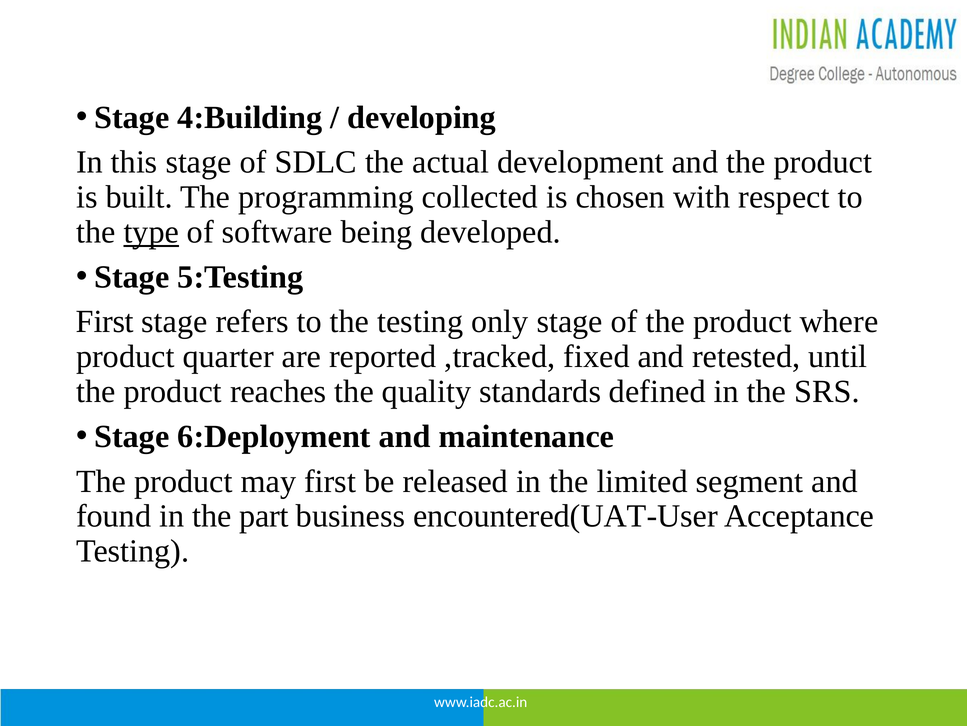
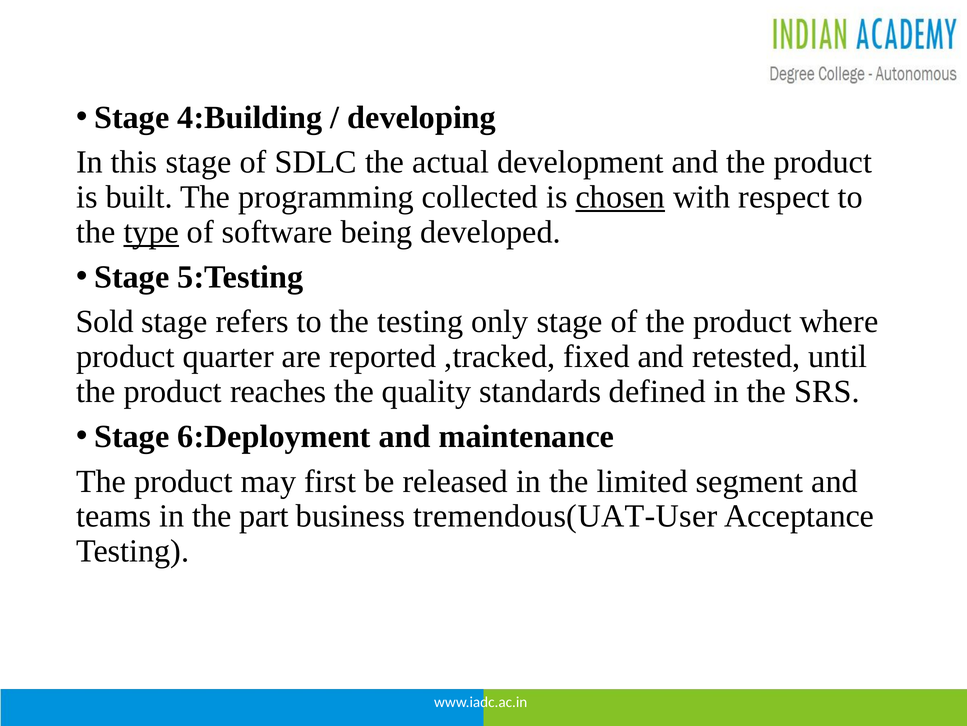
chosen underline: none -> present
First at (105, 321): First -> Sold
found: found -> teams
encountered(UAT-User: encountered(UAT-User -> tremendous(UAT-User
